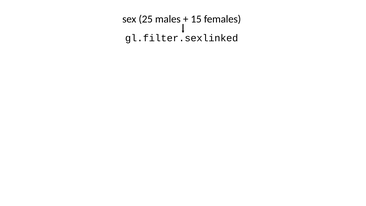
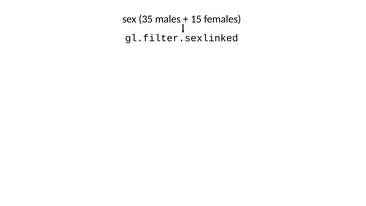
25: 25 -> 35
